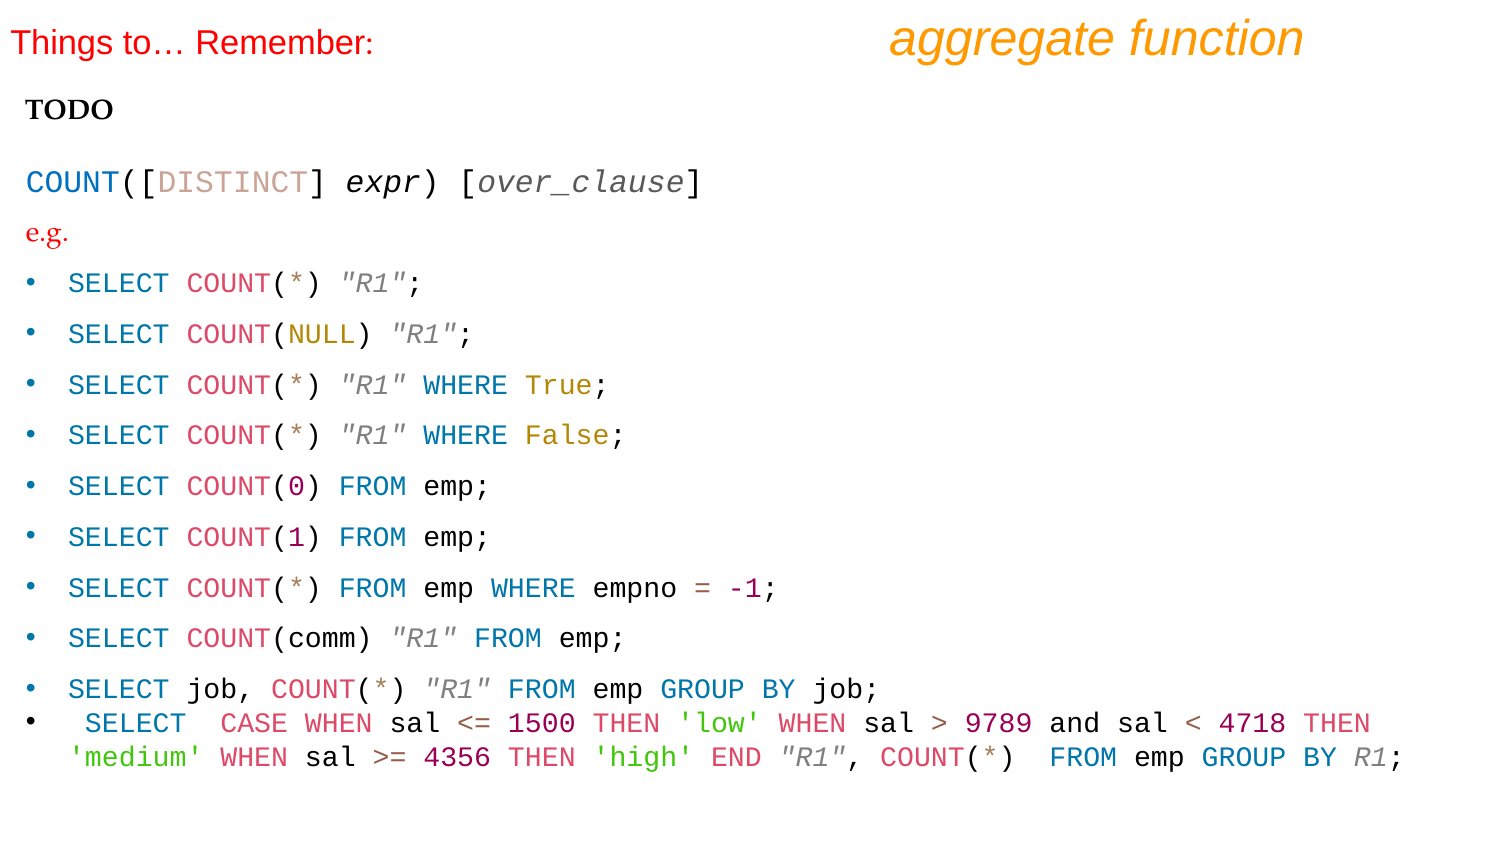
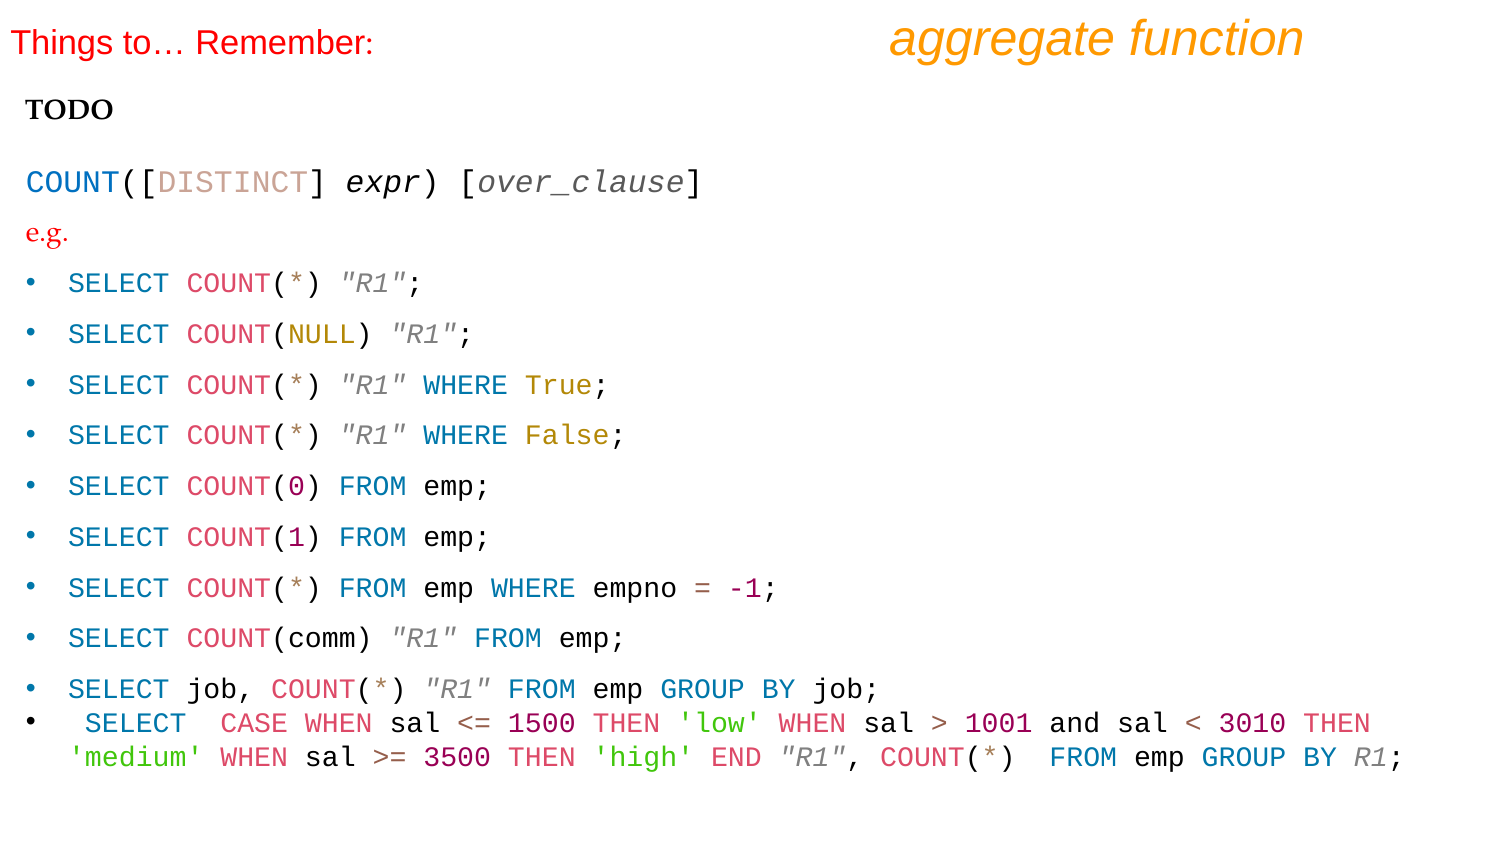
9789: 9789 -> 1001
4718: 4718 -> 3010
4356: 4356 -> 3500
